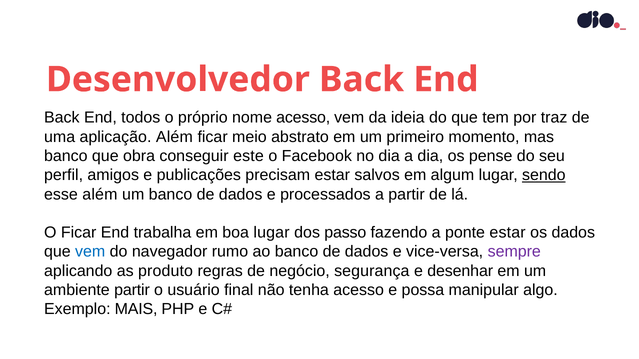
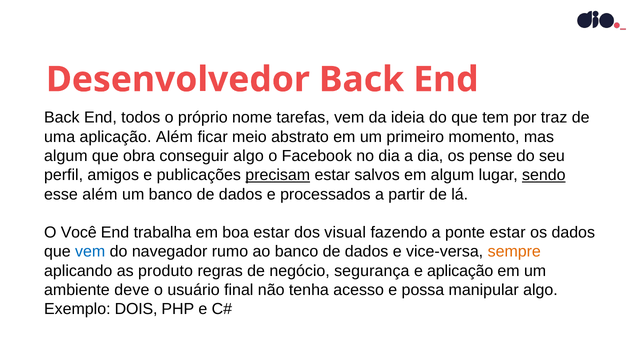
nome acesso: acesso -> tarefas
banco at (66, 156): banco -> algum
conseguir este: este -> algo
precisam underline: none -> present
O Ficar: Ficar -> Você
boa lugar: lugar -> estar
passo: passo -> visual
sempre colour: purple -> orange
e desenhar: desenhar -> aplicação
ambiente partir: partir -> deve
MAIS: MAIS -> DOIS
